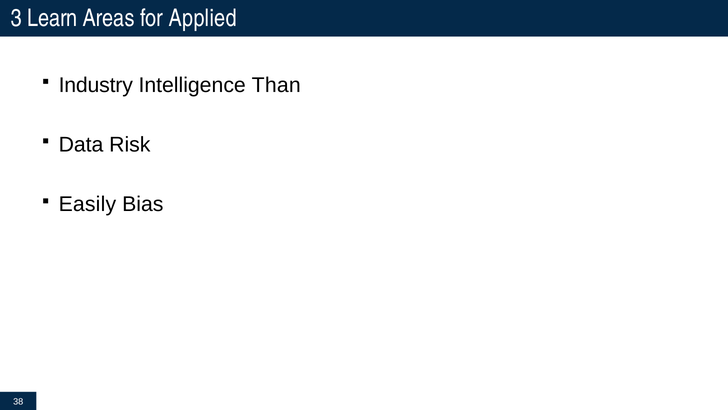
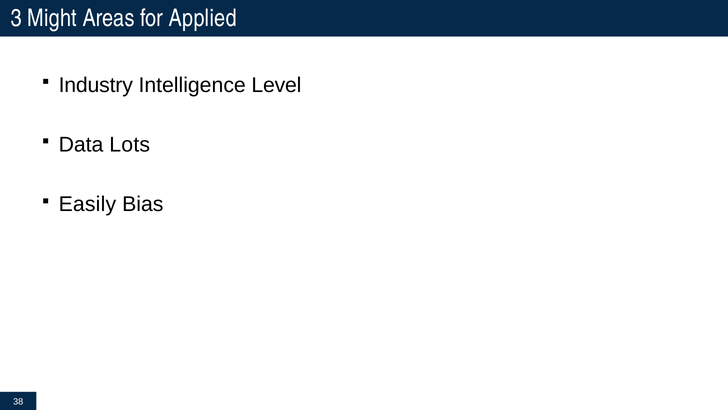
Learn: Learn -> Might
Than: Than -> Level
Risk: Risk -> Lots
